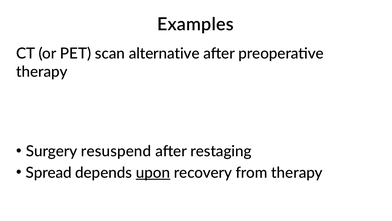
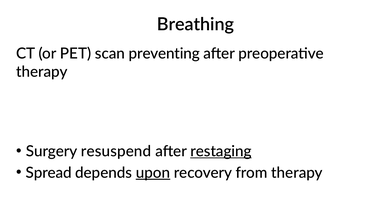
Examples: Examples -> Breathing
alternative: alternative -> preventing
restaging underline: none -> present
